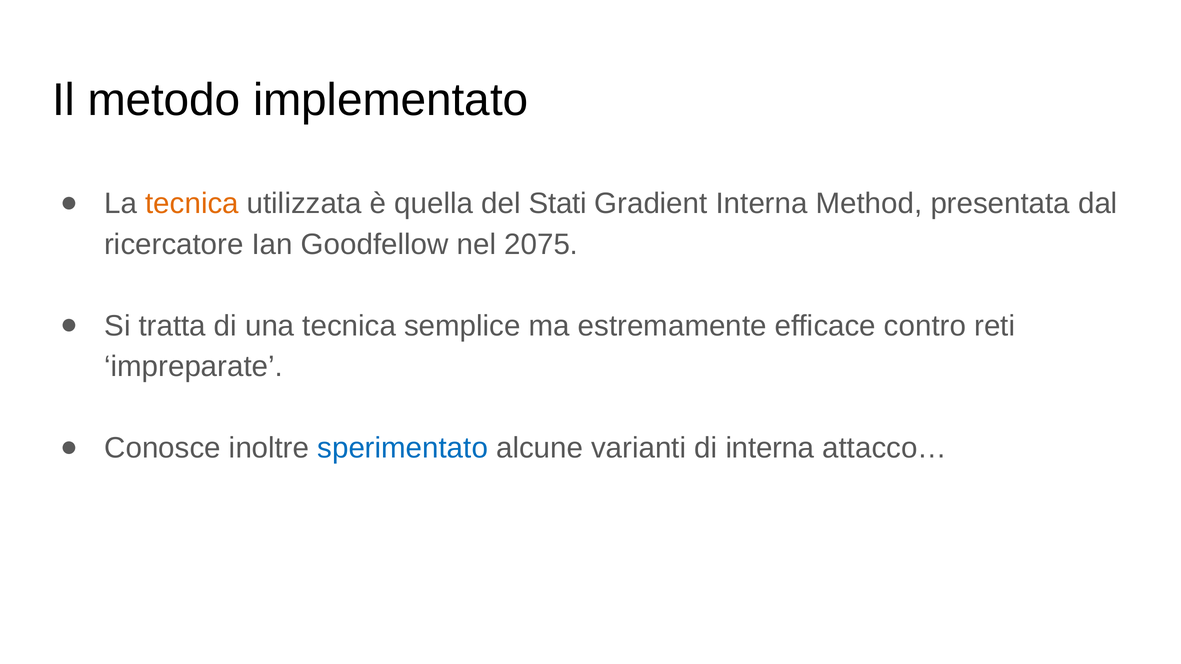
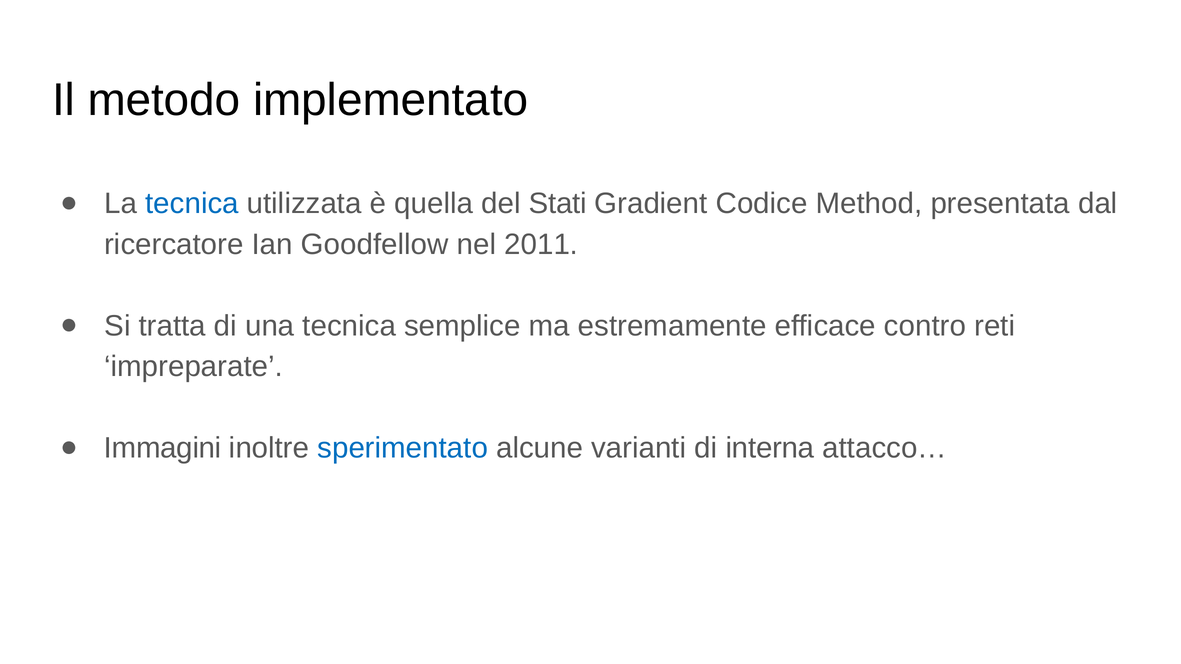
tecnica at (192, 204) colour: orange -> blue
Gradient Interna: Interna -> Codice
2075: 2075 -> 2011
Conosce: Conosce -> Immagini
